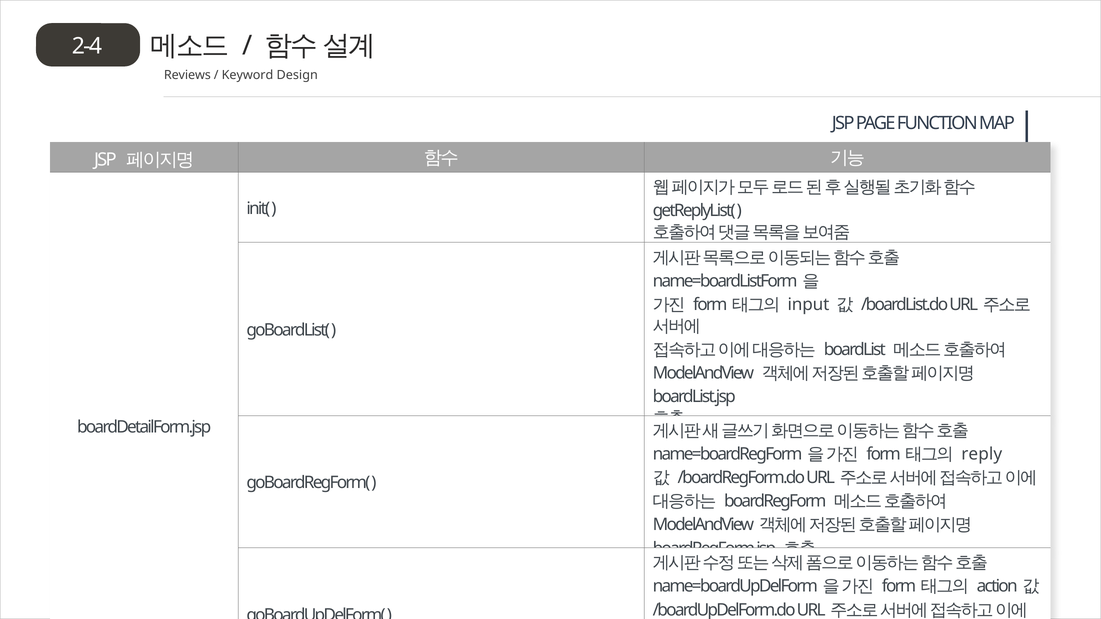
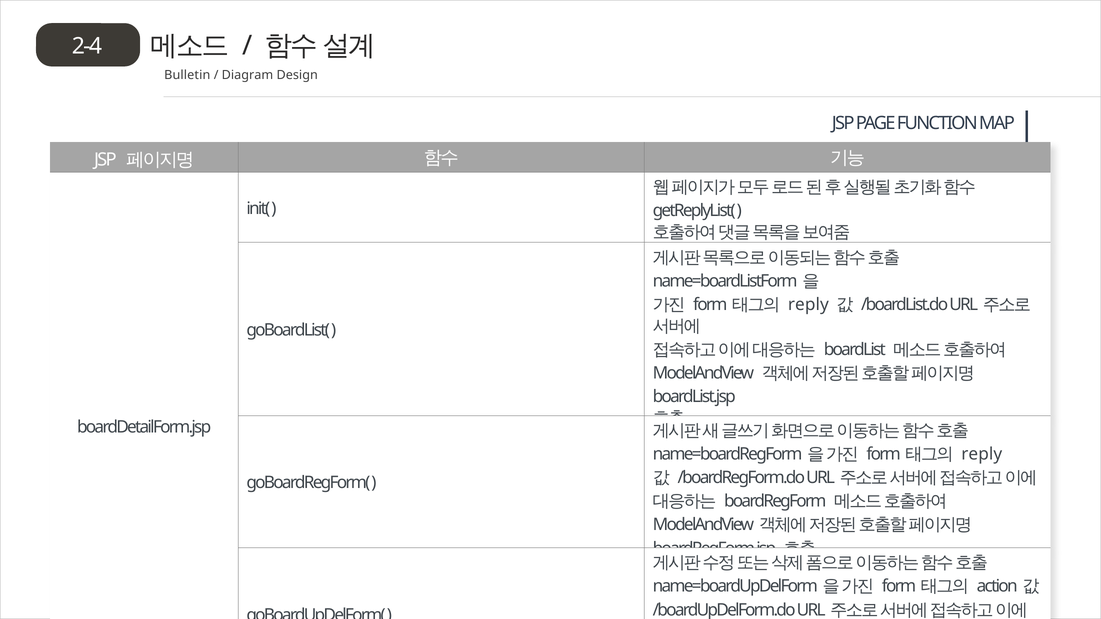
Reviews: Reviews -> Bulletin
Keyword: Keyword -> Diagram
input at (808, 305): input -> reply
